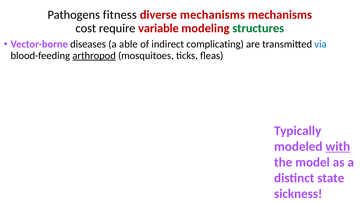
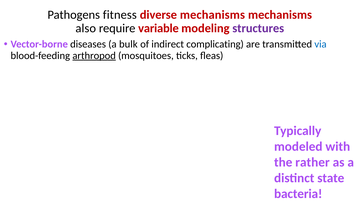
cost: cost -> also
structures colour: green -> purple
able: able -> bulk
with underline: present -> none
model: model -> rather
sickness: sickness -> bacteria
